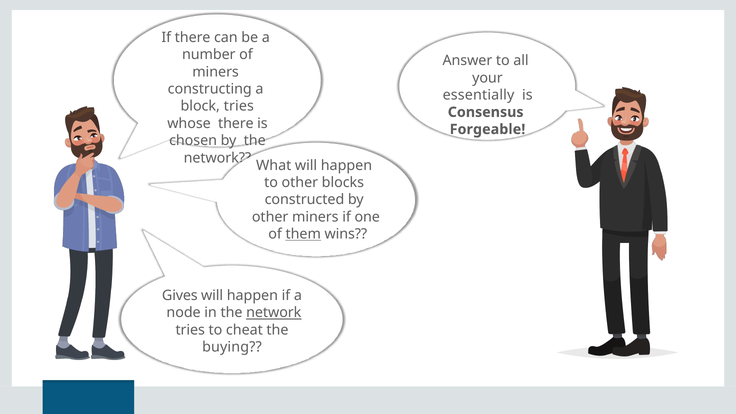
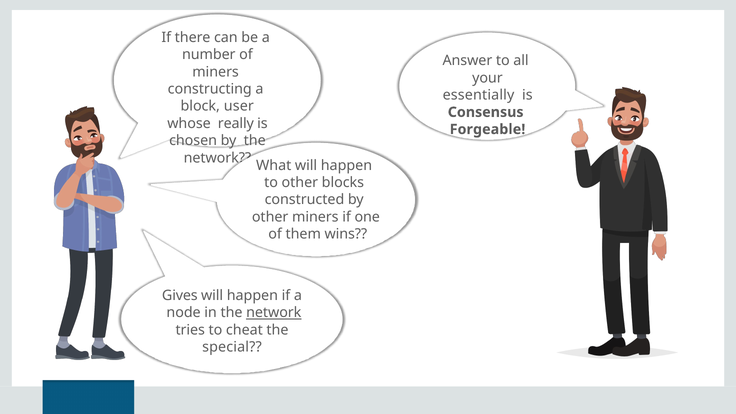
block tries: tries -> user
whose there: there -> really
them underline: present -> none
buying: buying -> special
